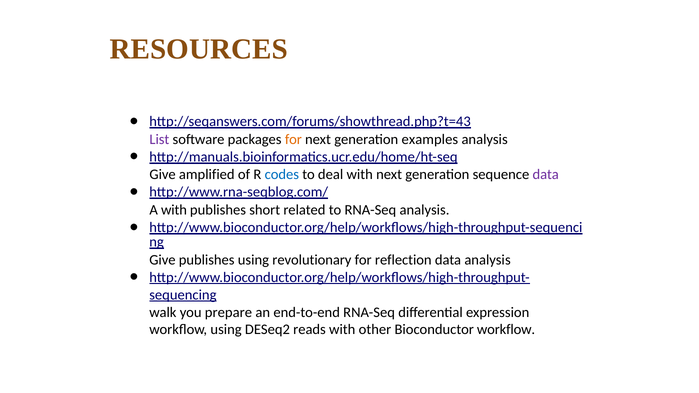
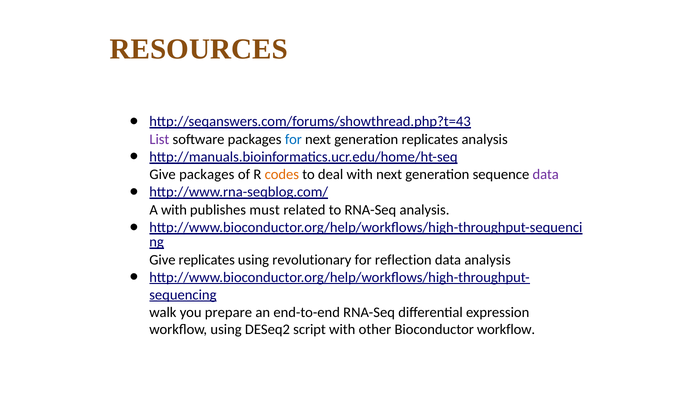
for at (293, 139) colour: orange -> blue
generation examples: examples -> replicates
Give amplified: amplified -> packages
codes colour: blue -> orange
short: short -> must
Give publishes: publishes -> replicates
reads: reads -> script
